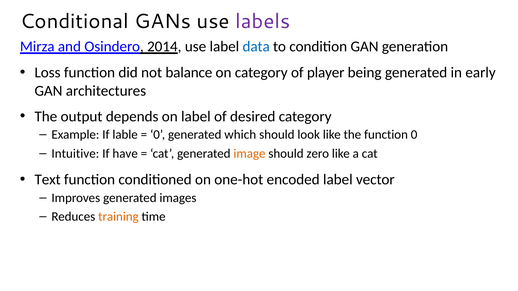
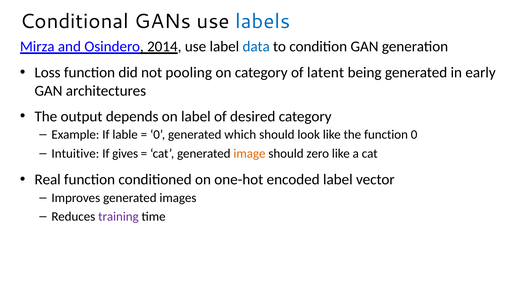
labels colour: purple -> blue
balance: balance -> pooling
player: player -> latent
have: have -> gives
Text: Text -> Real
training colour: orange -> purple
